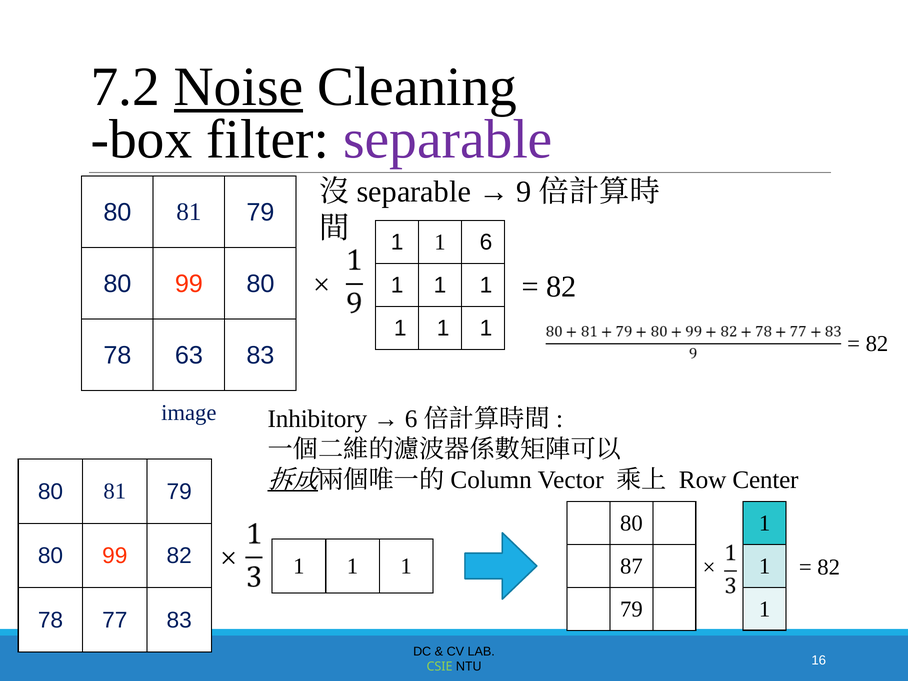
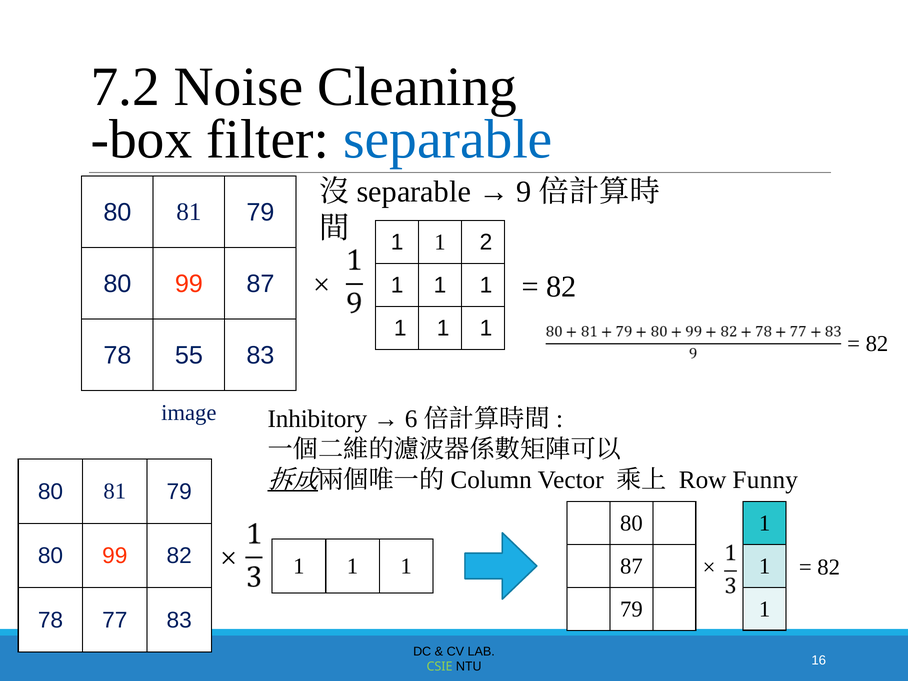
Noise underline: present -> none
separable colour: purple -> blue
6: 6 -> 2
99 80: 80 -> 87
63: 63 -> 55
Center: Center -> Funny
